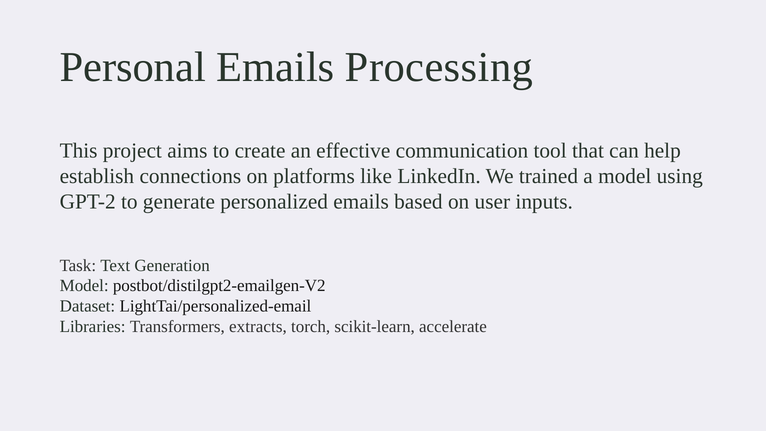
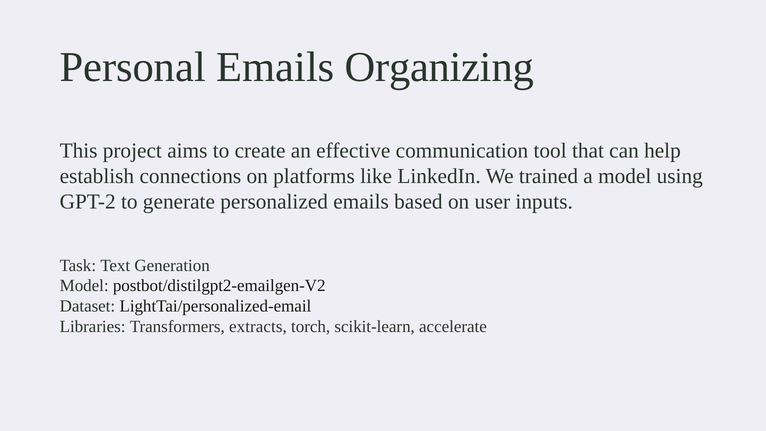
Processing: Processing -> Organizing
